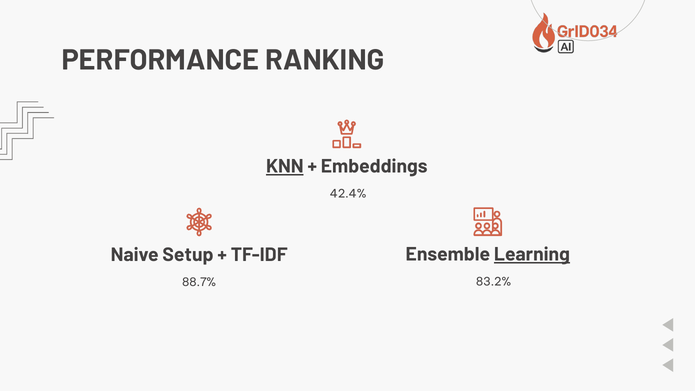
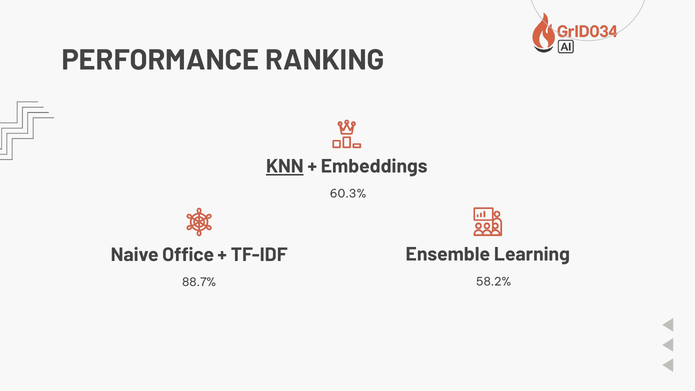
42.4%: 42.4% -> 60.3%
Setup: Setup -> Office
Learning underline: present -> none
83.2%: 83.2% -> 58.2%
